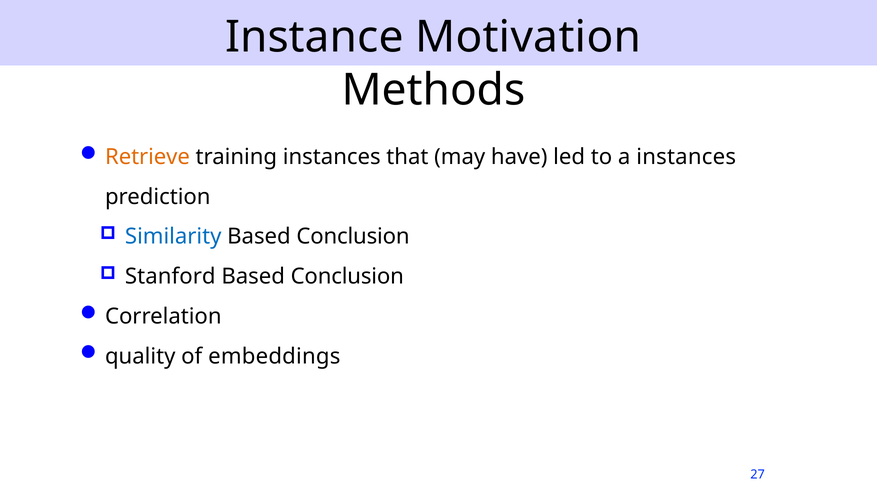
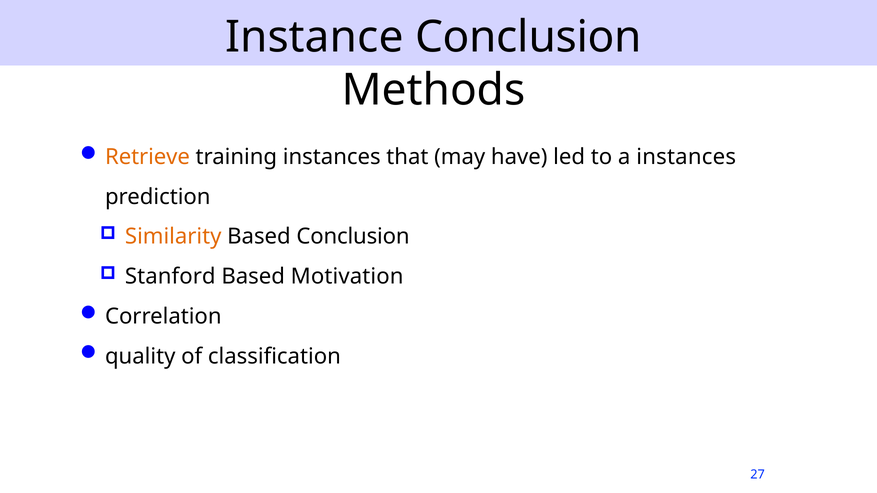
Instance Motivation: Motivation -> Conclusion
Similarity colour: blue -> orange
Conclusion at (347, 277): Conclusion -> Motivation
embeddings: embeddings -> classification
